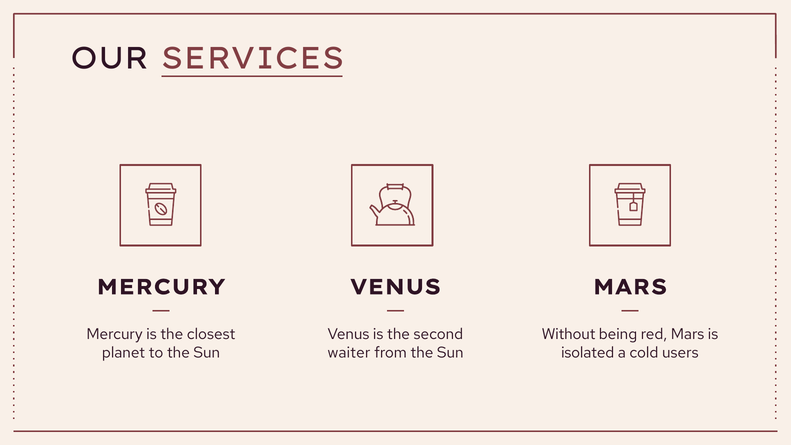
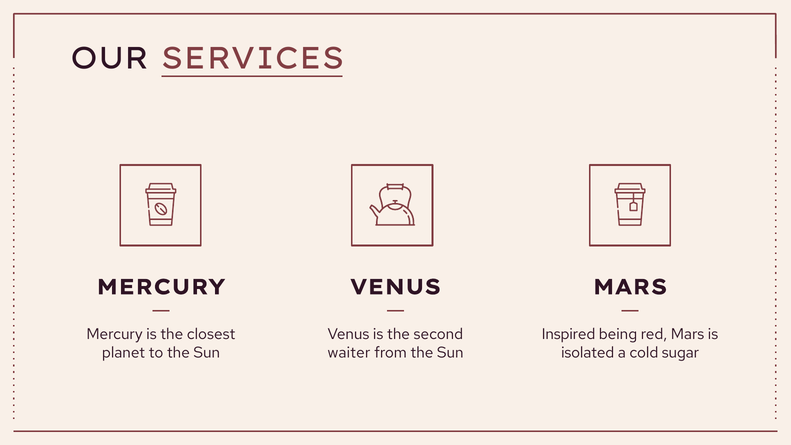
Without: Without -> Inspired
users: users -> sugar
